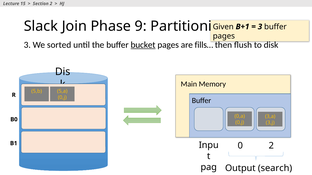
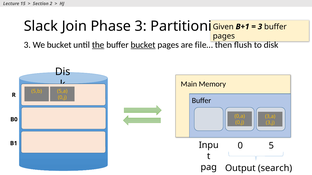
Phase 9: 9 -> 3
We sorted: sorted -> bucket
the underline: none -> present
fills…: fills… -> file…
0 2: 2 -> 5
